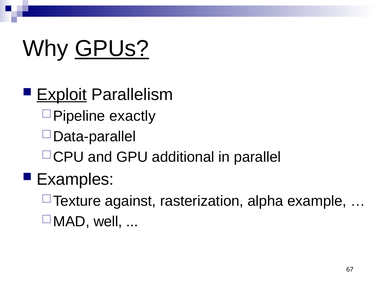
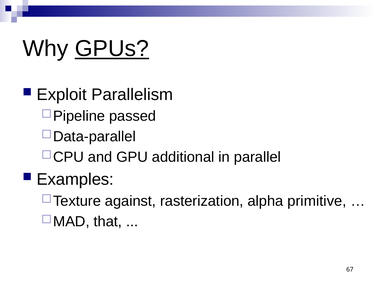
Exploit underline: present -> none
exactly: exactly -> passed
example: example -> primitive
well: well -> that
